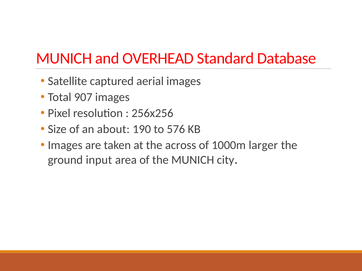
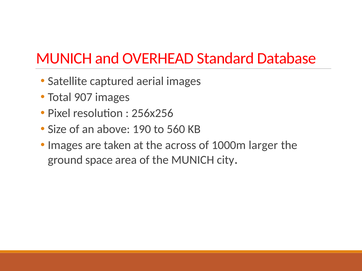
about: about -> above
576: 576 -> 560
input: input -> space
